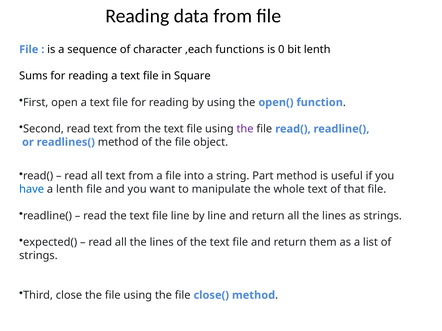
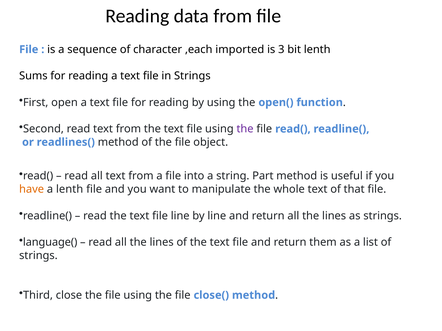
functions: functions -> imported
0: 0 -> 3
in Square: Square -> Strings
have colour: blue -> orange
expected(: expected( -> language(
